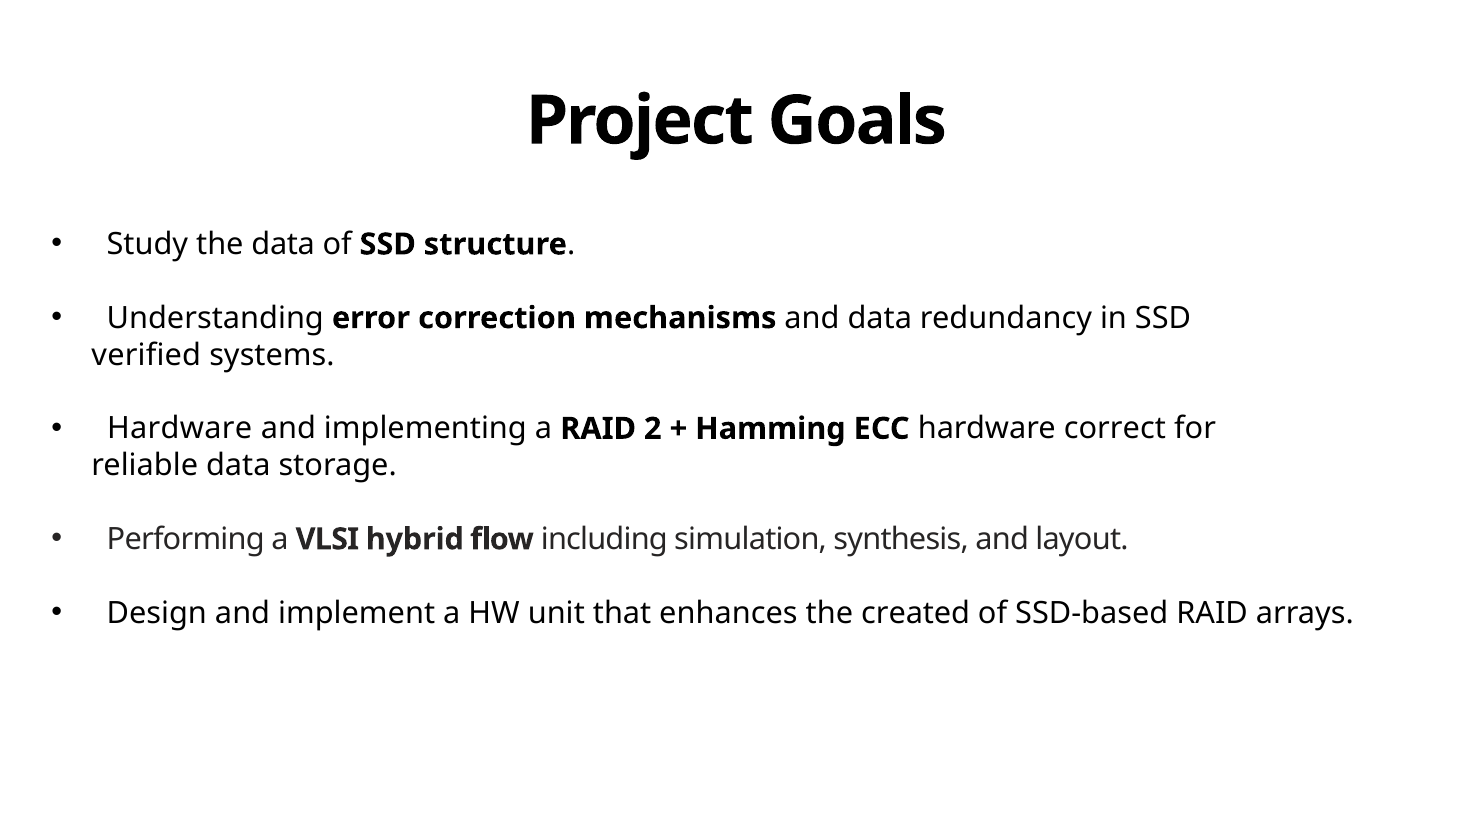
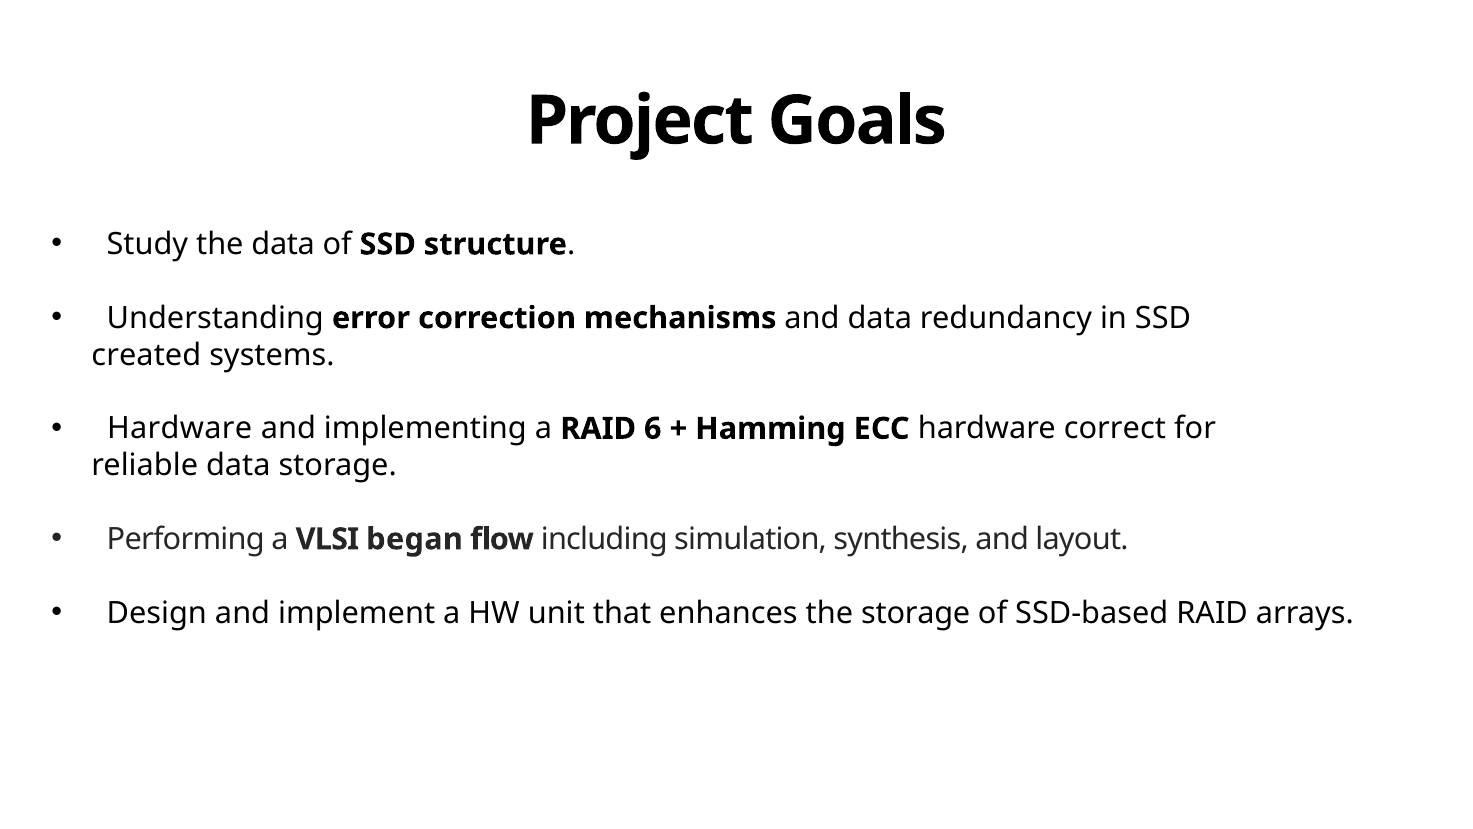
verified: verified -> created
2: 2 -> 6
hybrid: hybrid -> began
the created: created -> storage
